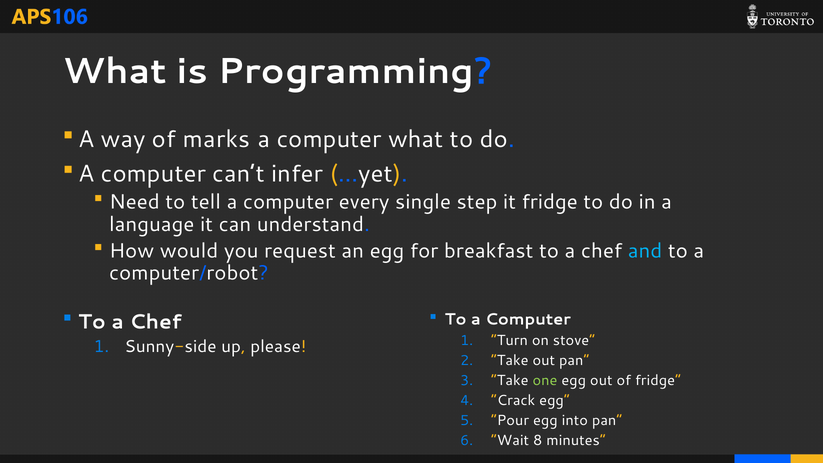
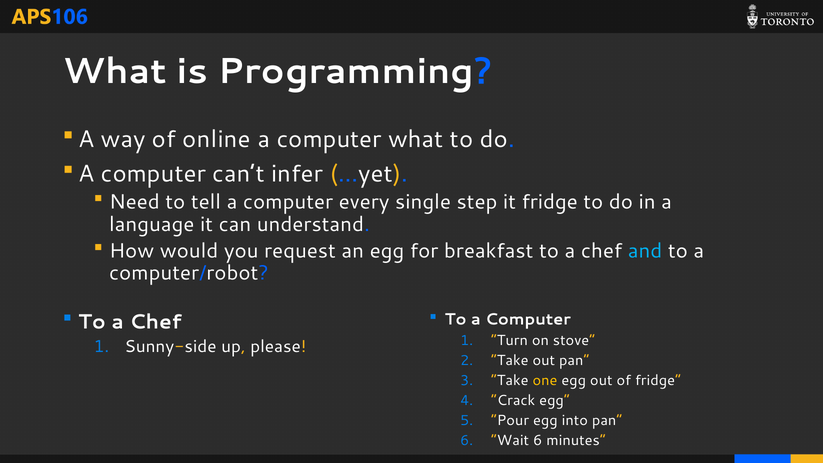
marks: marks -> online
one colour: light green -> yellow
Wait 8: 8 -> 6
